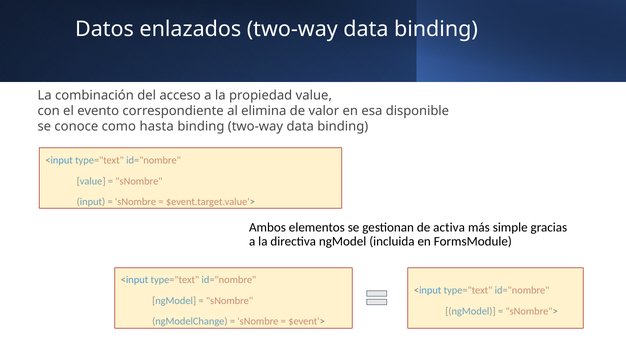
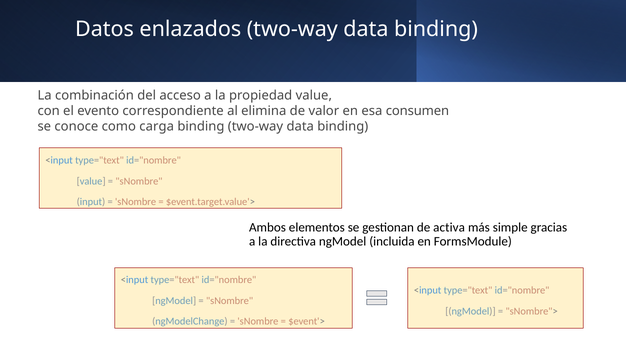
disponible: disponible -> consumen
hasta: hasta -> carga
